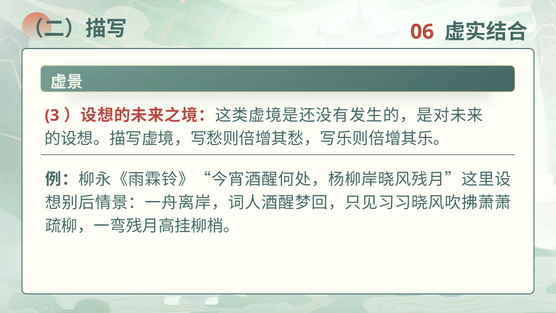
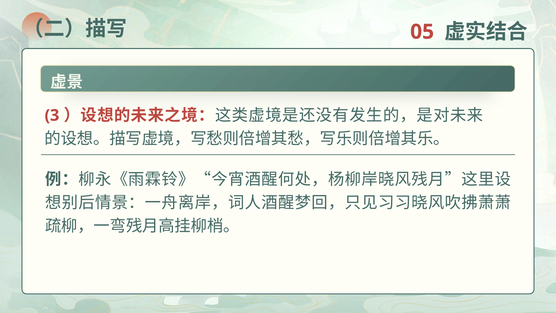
06: 06 -> 05
